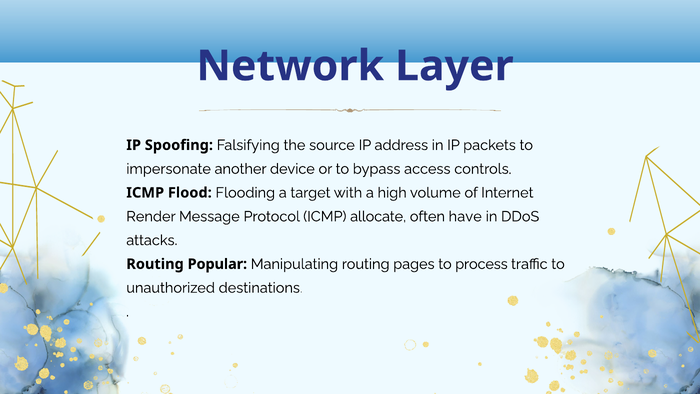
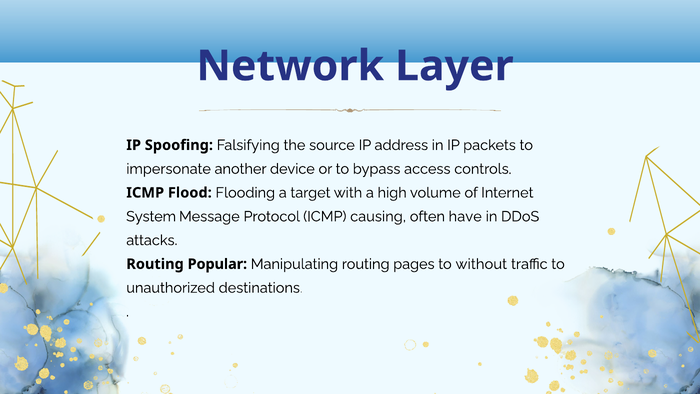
Render: Render -> System
allocate: allocate -> causing
process: process -> without
